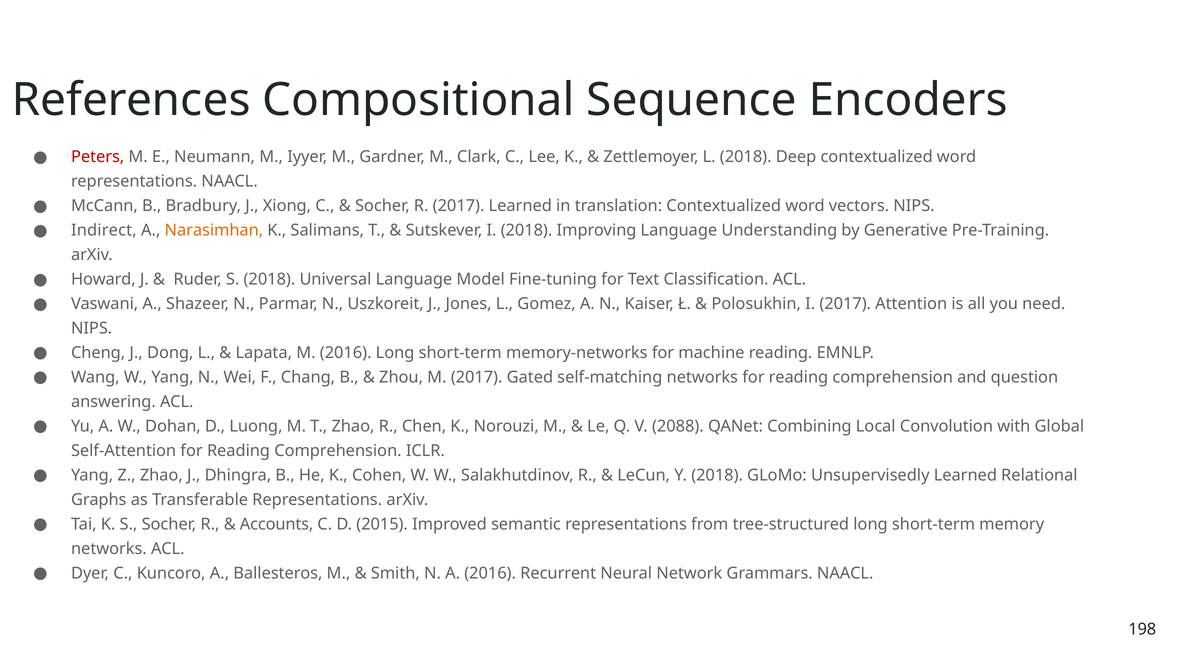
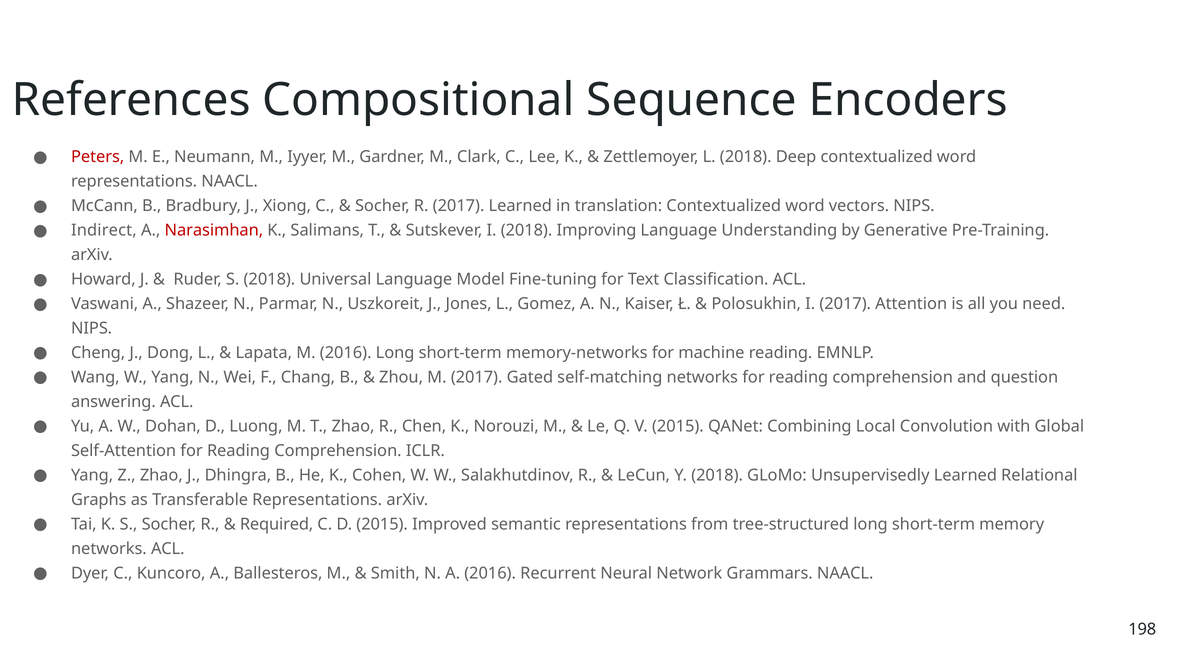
Narasimhan colour: orange -> red
V 2088: 2088 -> 2015
Accounts: Accounts -> Required
